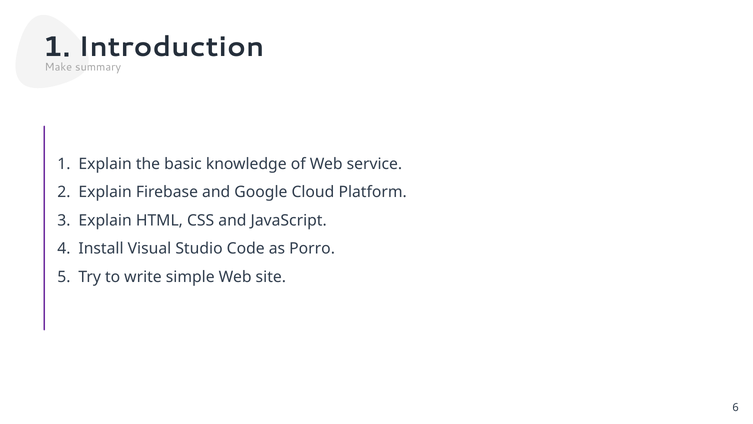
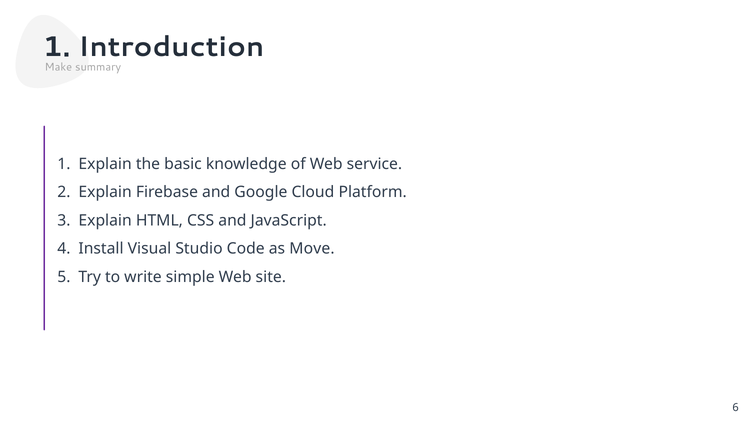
Porro: Porro -> Move
